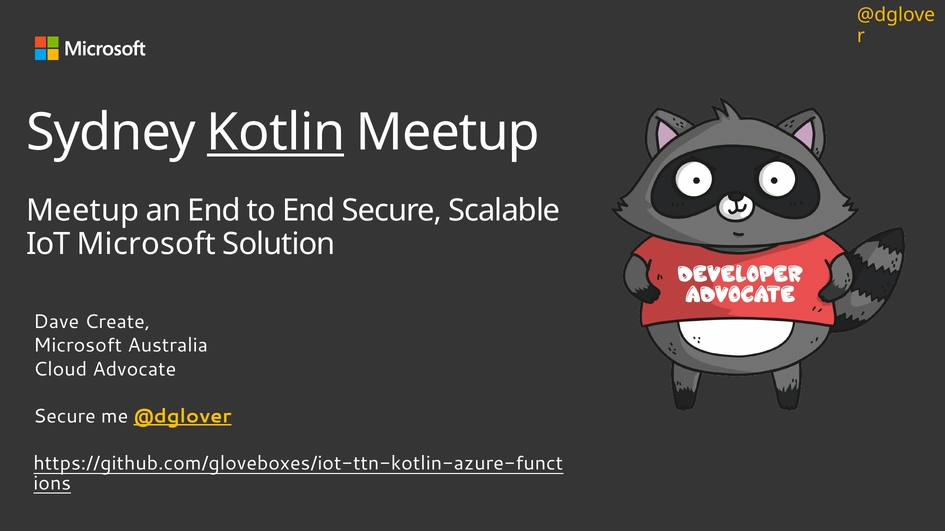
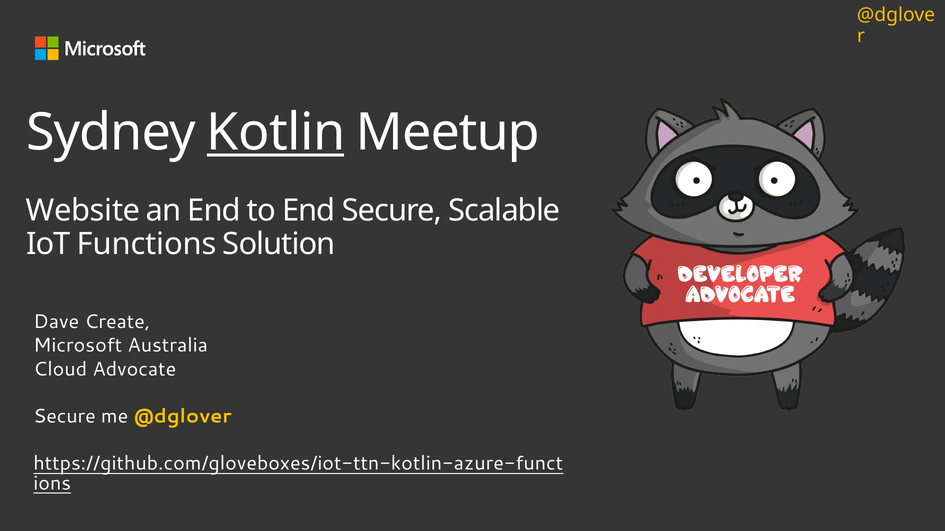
Meetup at (83, 211): Meetup -> Website
IoT Microsoft: Microsoft -> Functions
@dglover underline: present -> none
